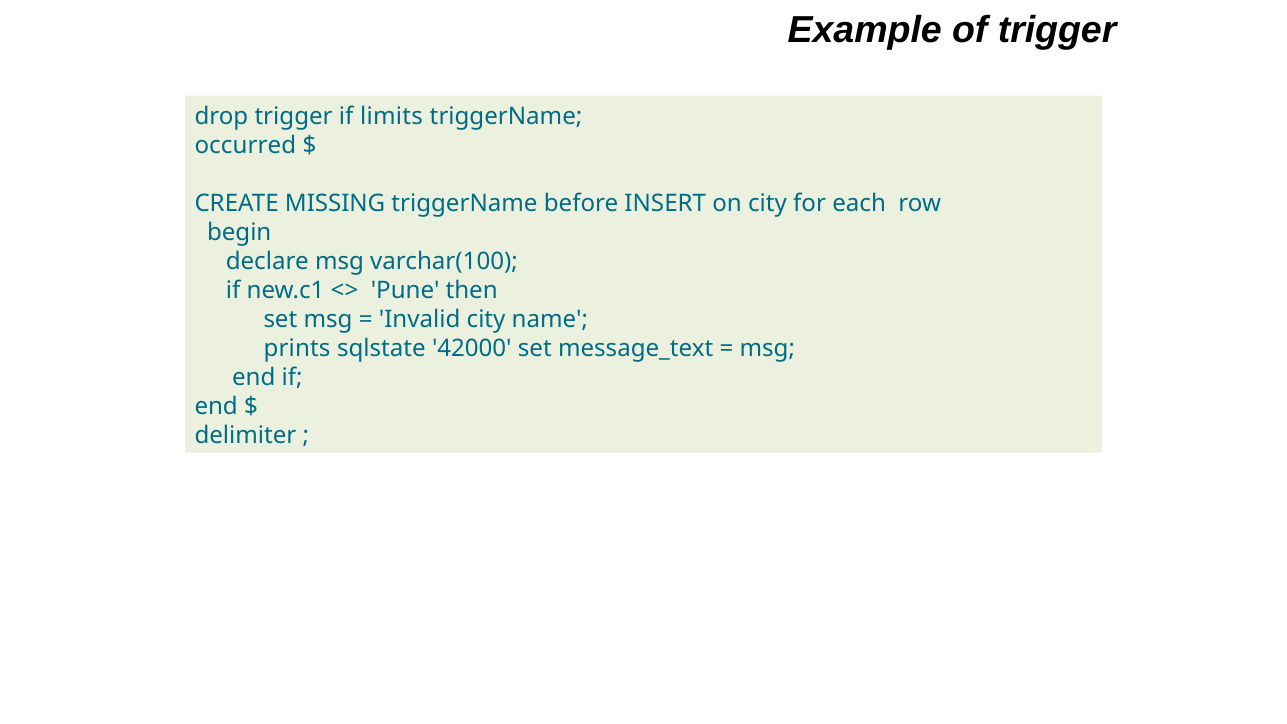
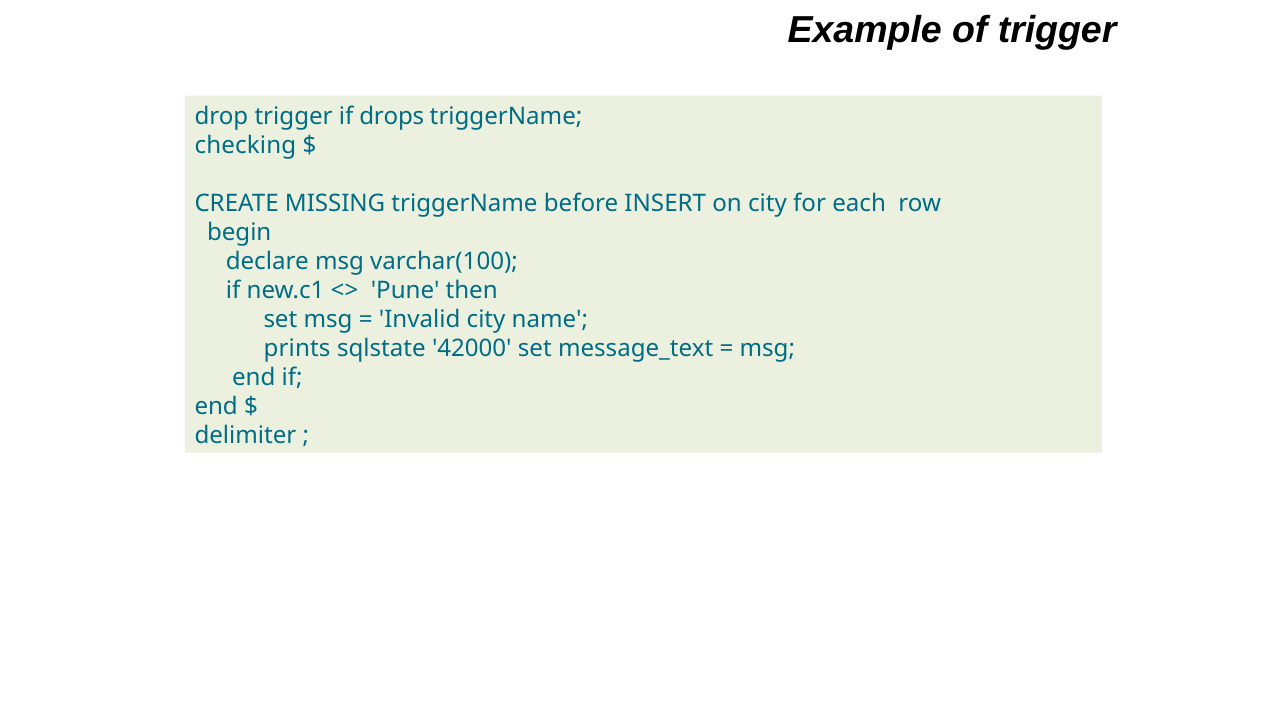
limits: limits -> drops
occurred: occurred -> checking
